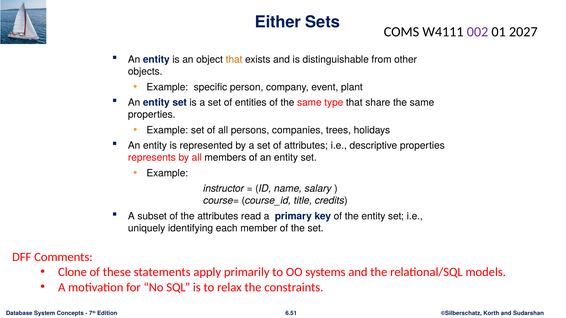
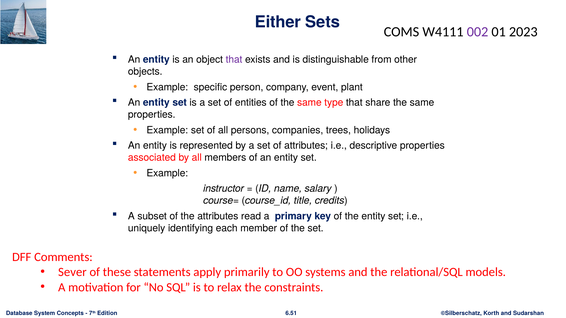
2027: 2027 -> 2023
that at (234, 60) colour: orange -> purple
represents: represents -> associated
Clone: Clone -> Sever
